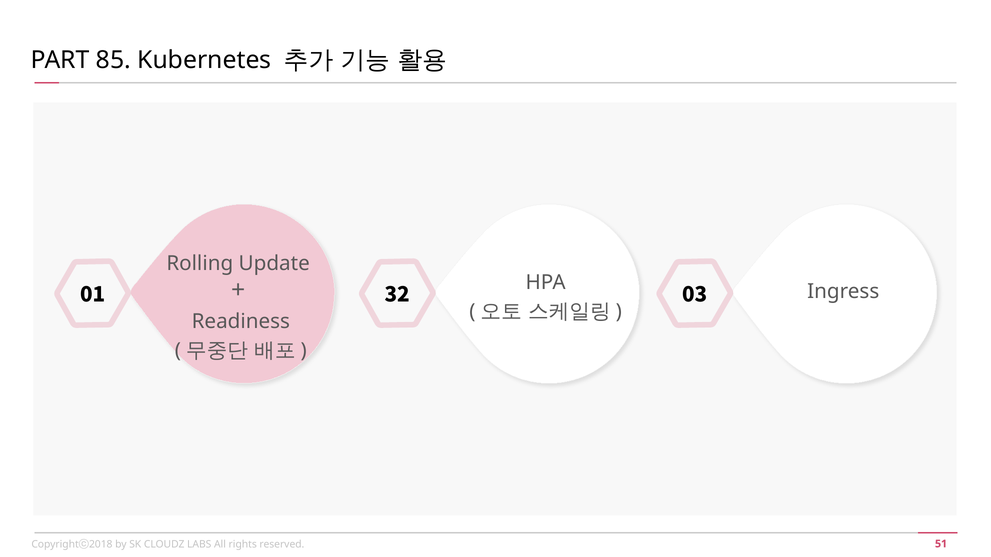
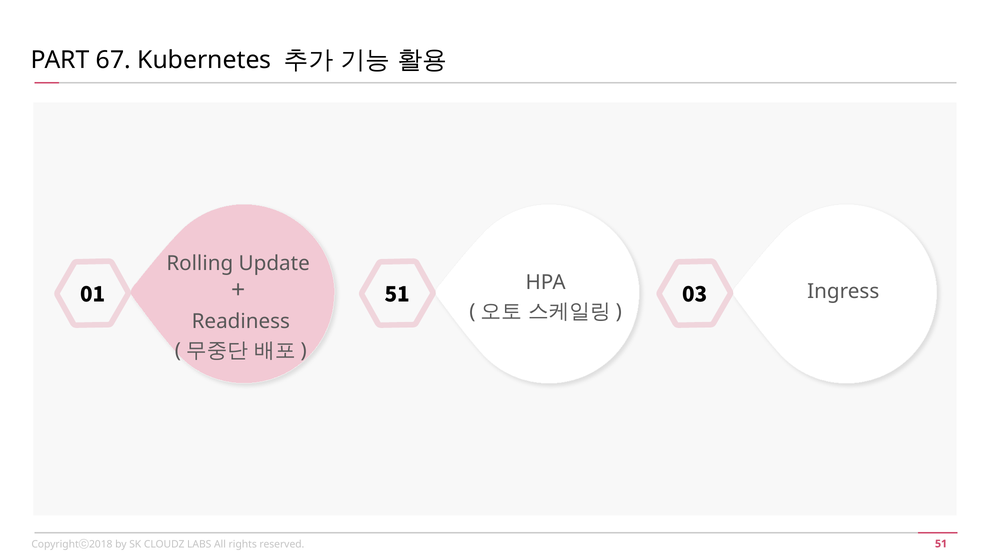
85: 85 -> 67
01 32: 32 -> 51
